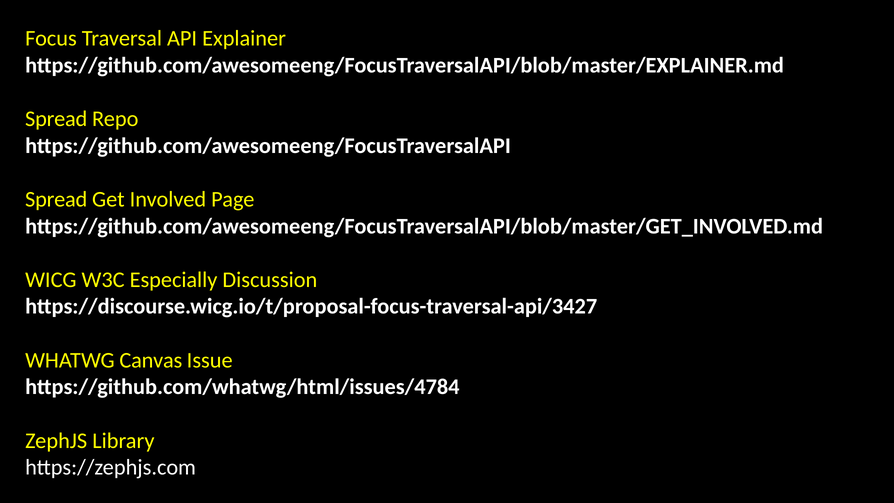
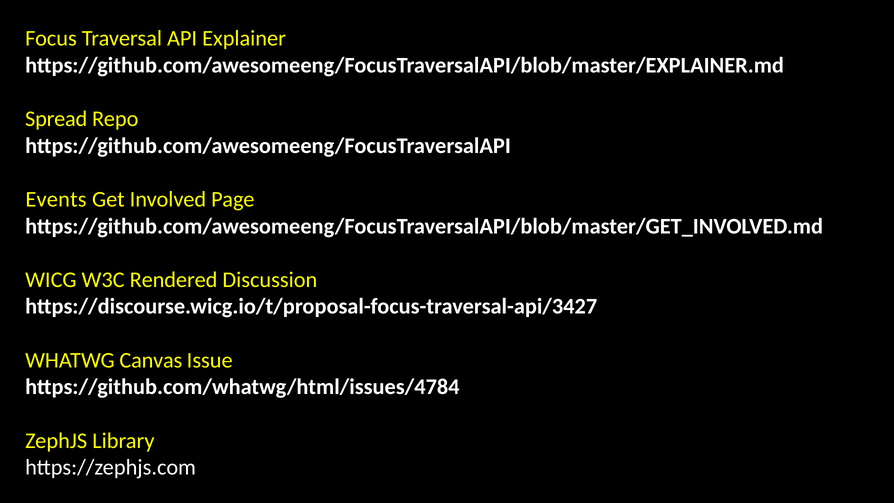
Spread at (56, 199): Spread -> Events
Especially: Especially -> Rendered
